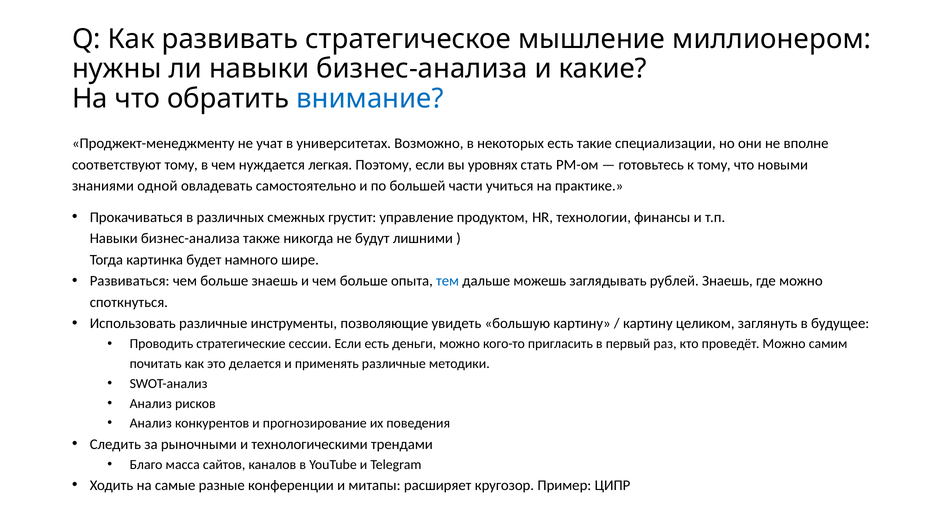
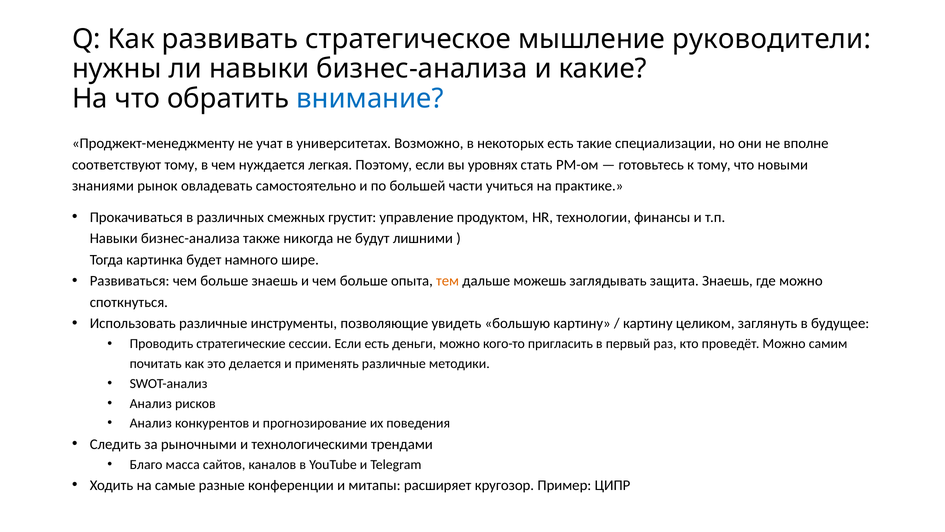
миллионером: миллионером -> руководители
одной: одной -> рынок
тем colour: blue -> orange
рублей: рублей -> защита
